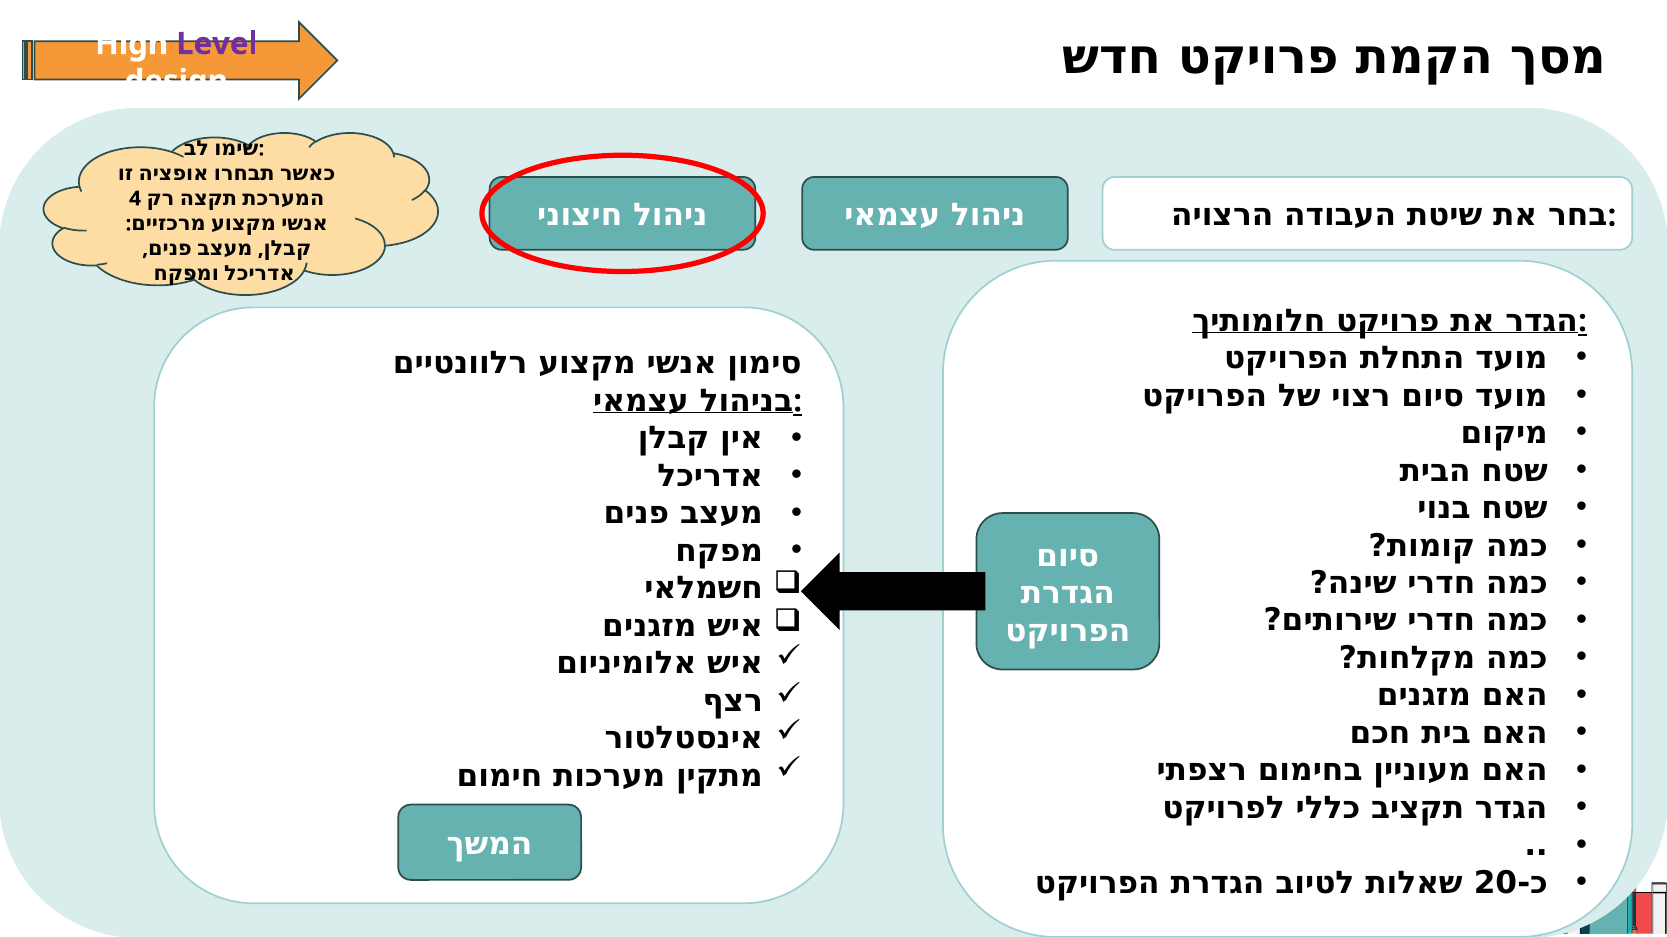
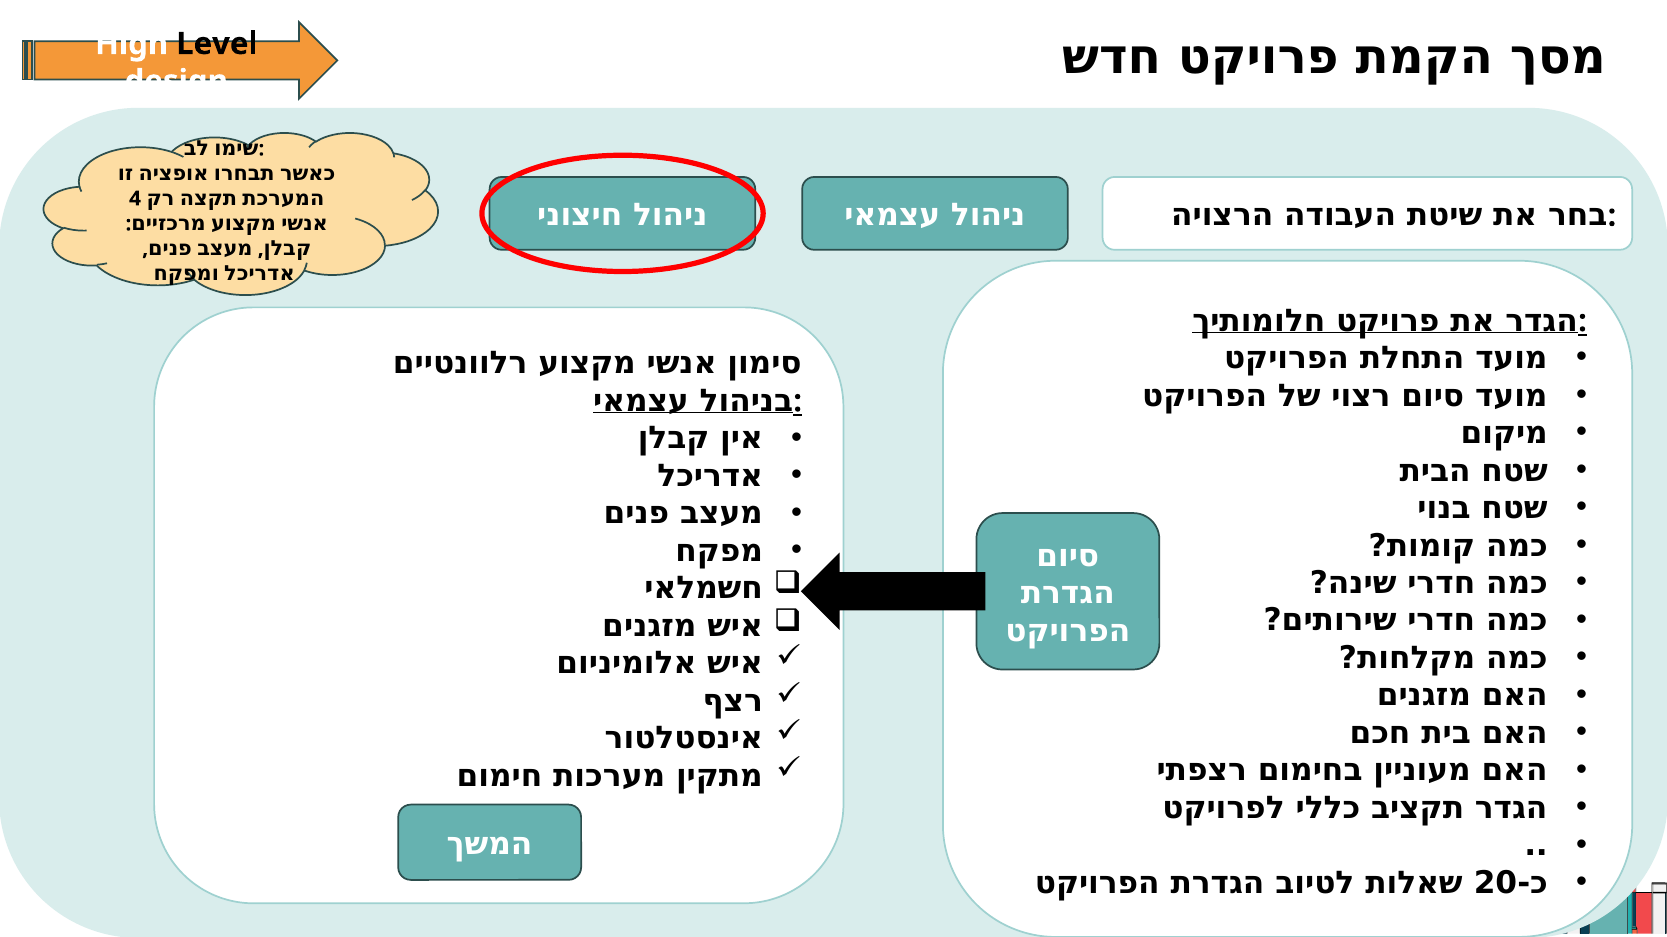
Level colour: purple -> black
